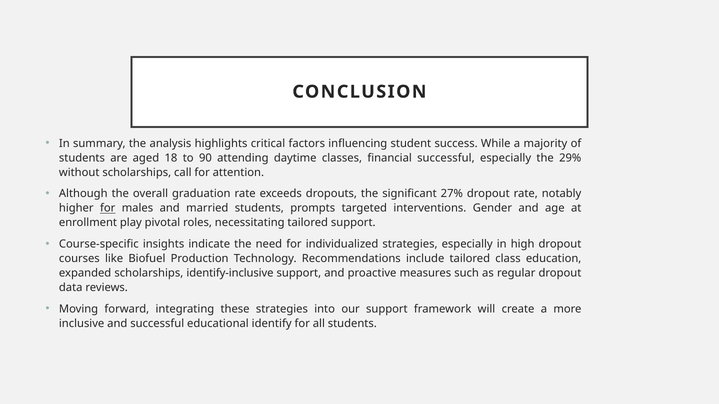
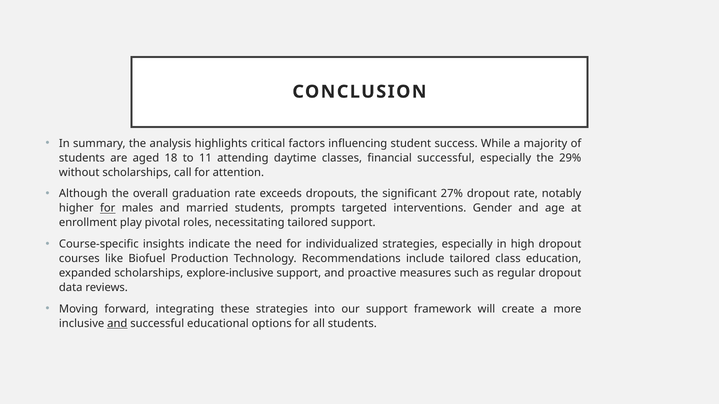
90: 90 -> 11
identify-inclusive: identify-inclusive -> explore-inclusive
and at (117, 324) underline: none -> present
identify: identify -> options
